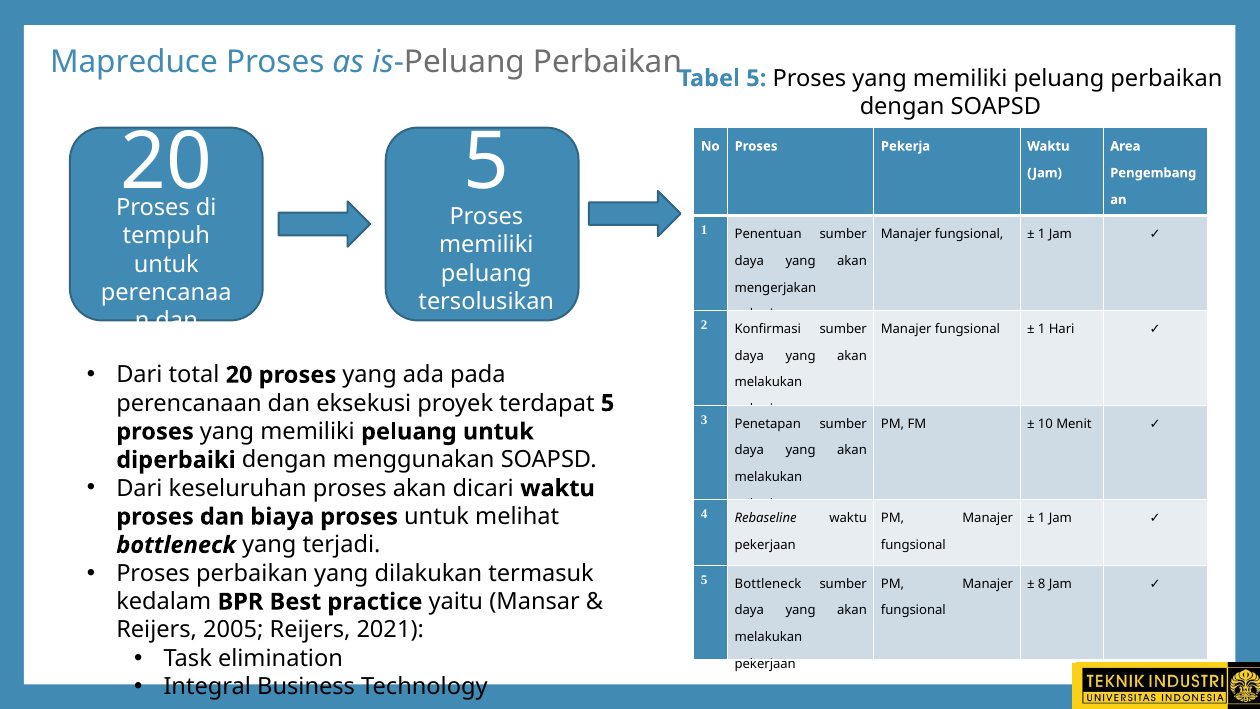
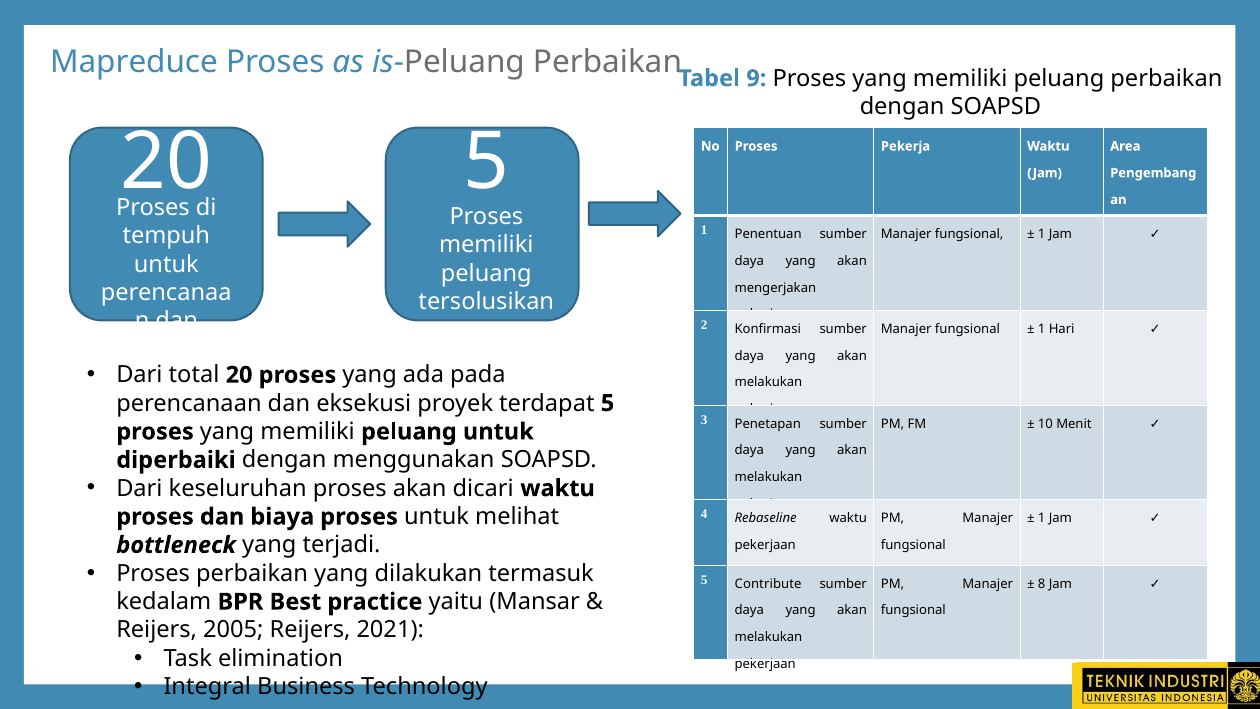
Tabel 5: 5 -> 9
5 Bottleneck: Bottleneck -> Contribute
